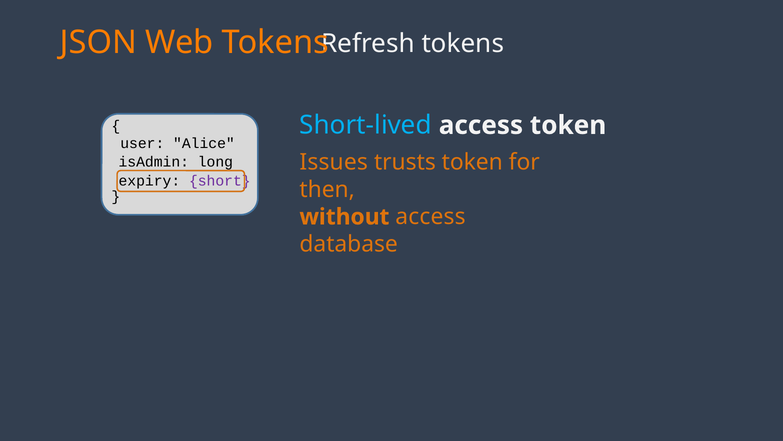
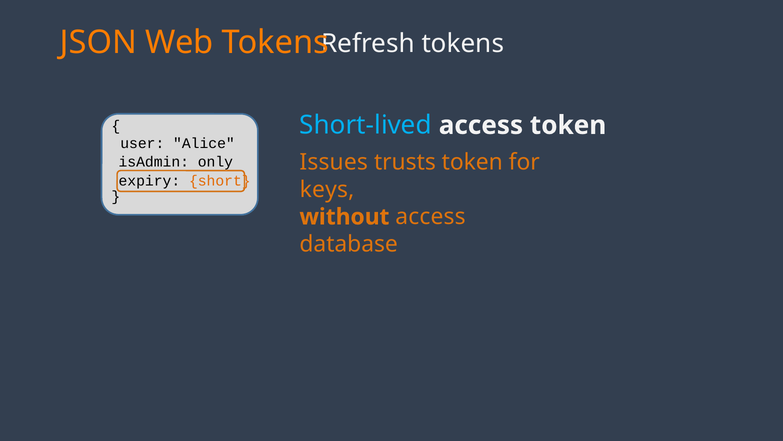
long: long -> only
short colour: purple -> orange
then: then -> keys
